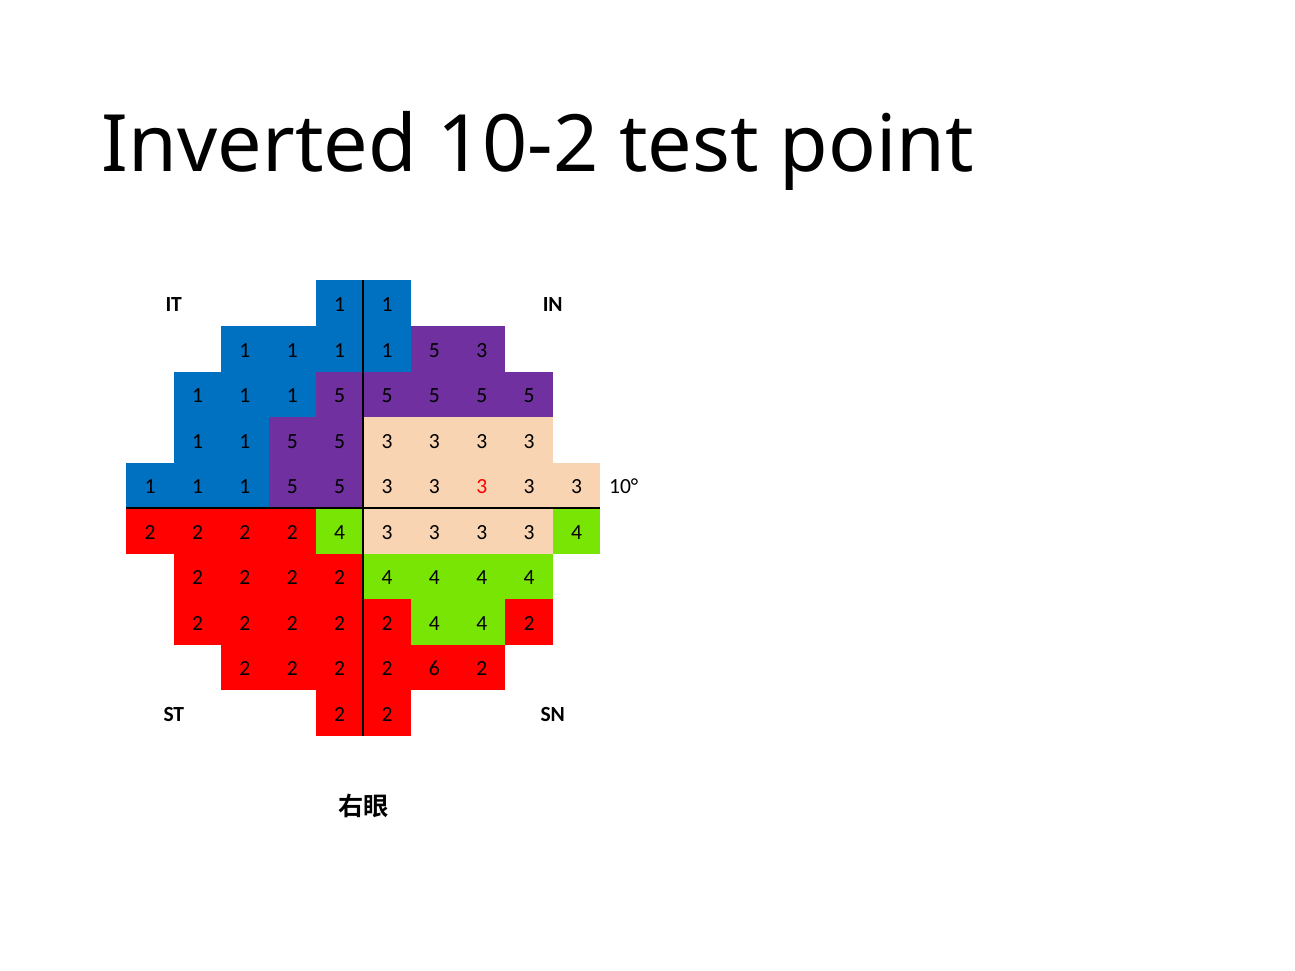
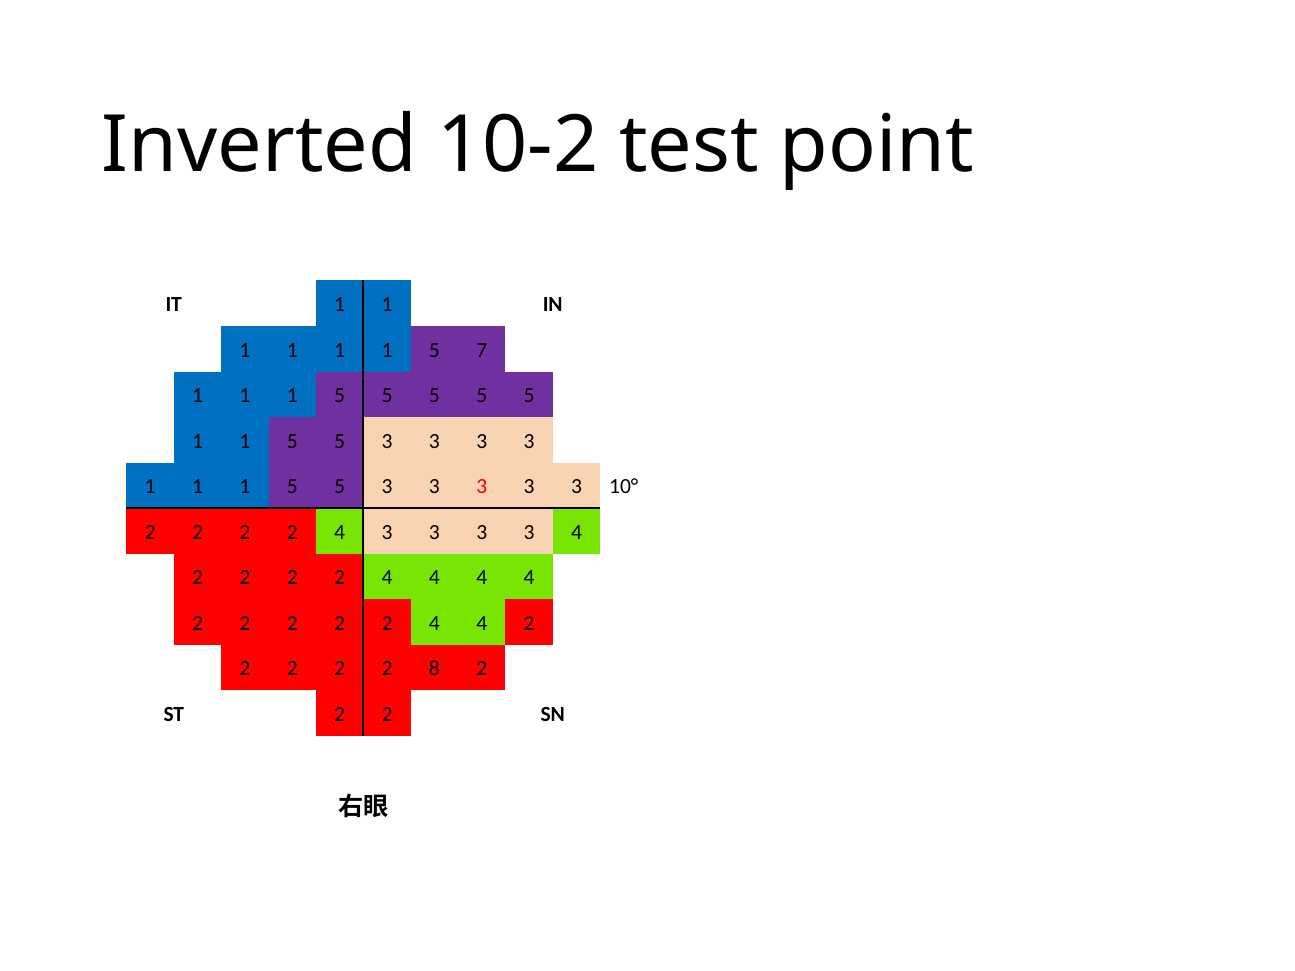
1 5 3: 3 -> 7
6: 6 -> 8
